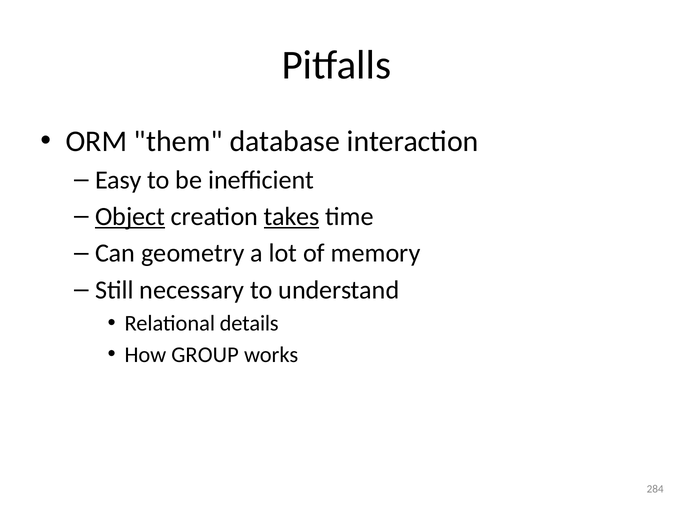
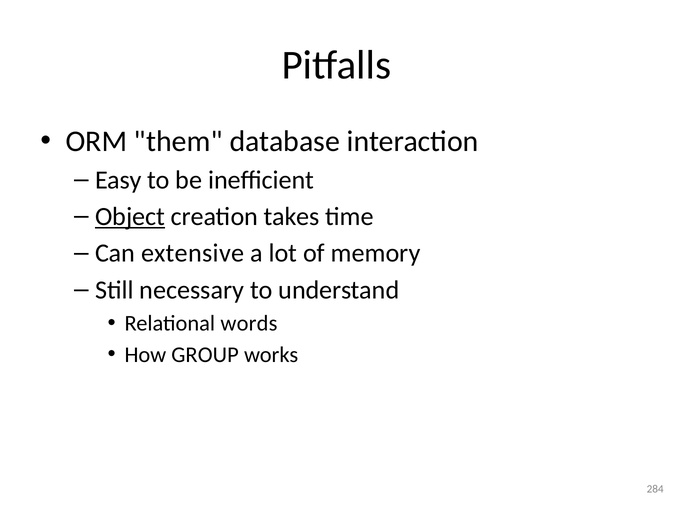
takes underline: present -> none
geometry: geometry -> extensive
details: details -> words
